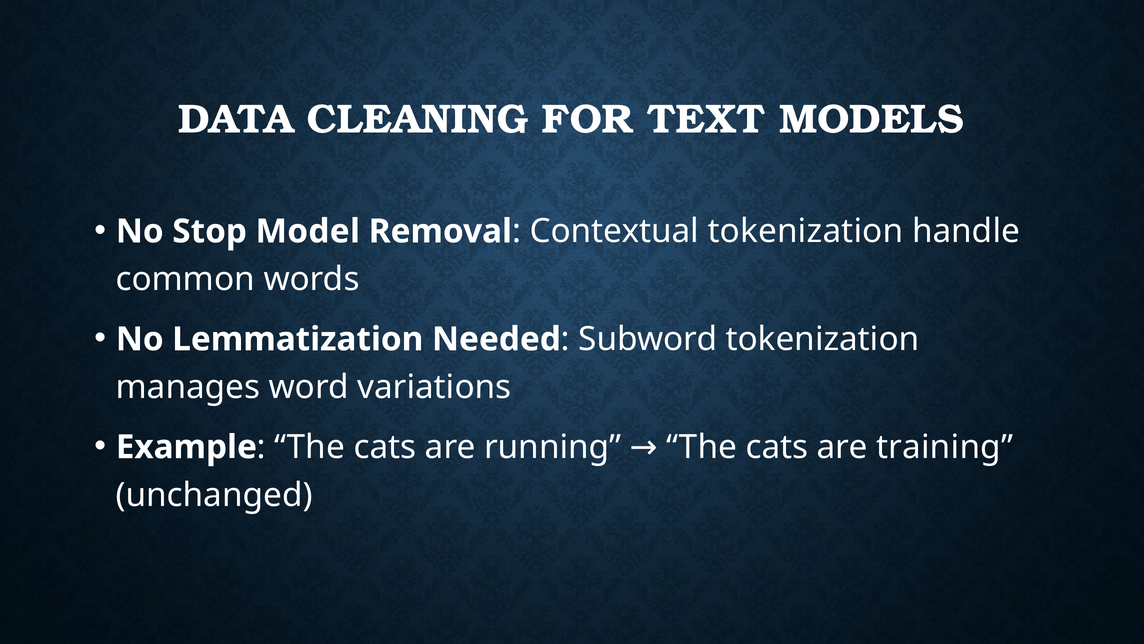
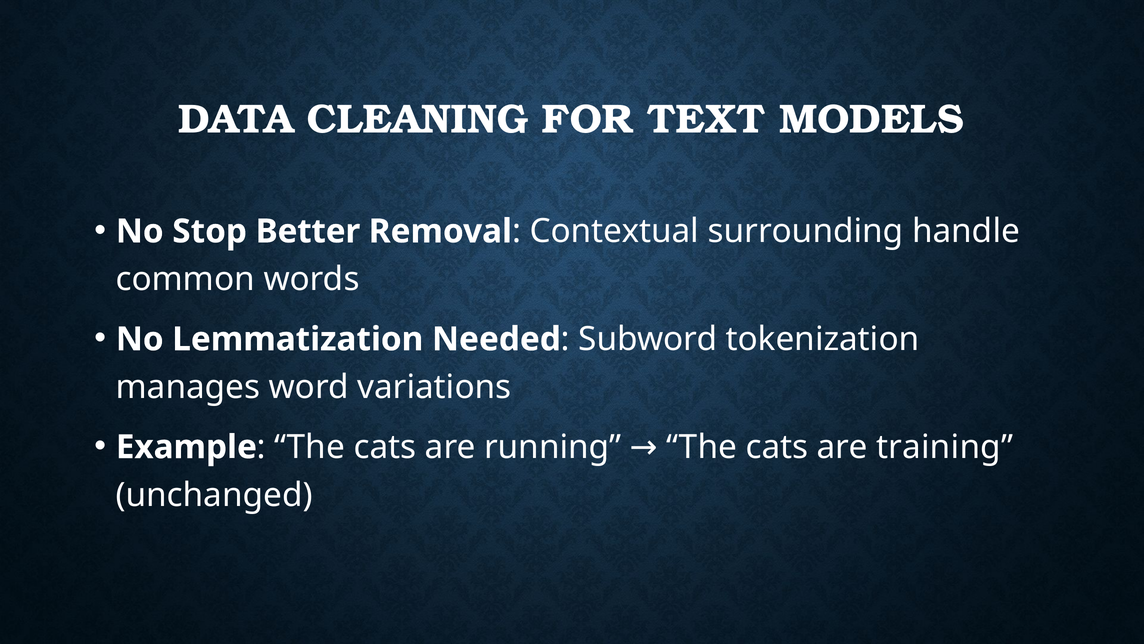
Model: Model -> Better
Contextual tokenization: tokenization -> surrounding
